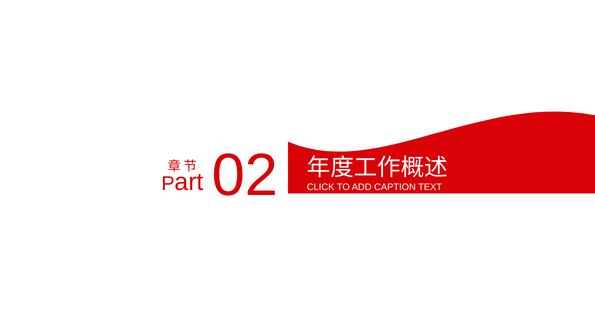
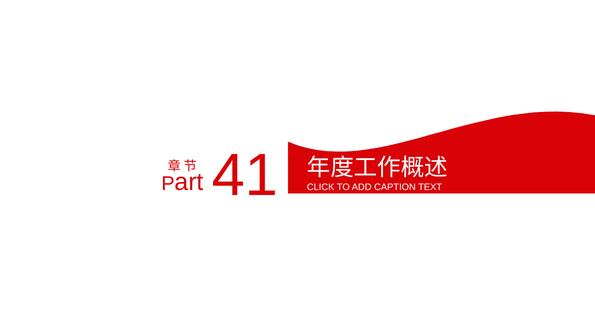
02: 02 -> 41
